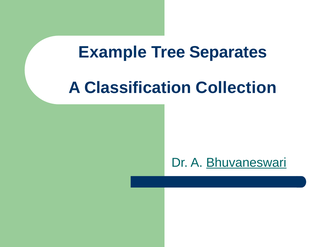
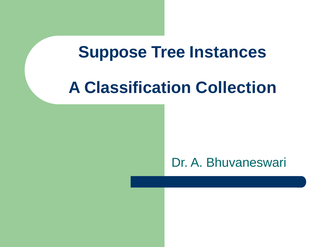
Example: Example -> Suppose
Separates: Separates -> Instances
Bhuvaneswari underline: present -> none
